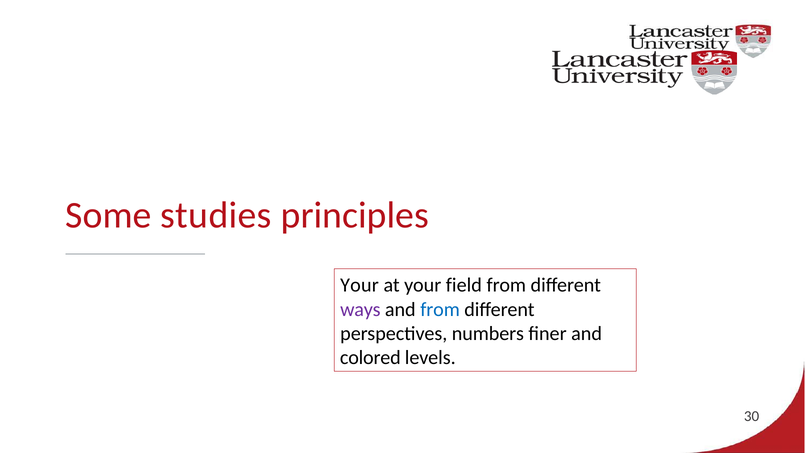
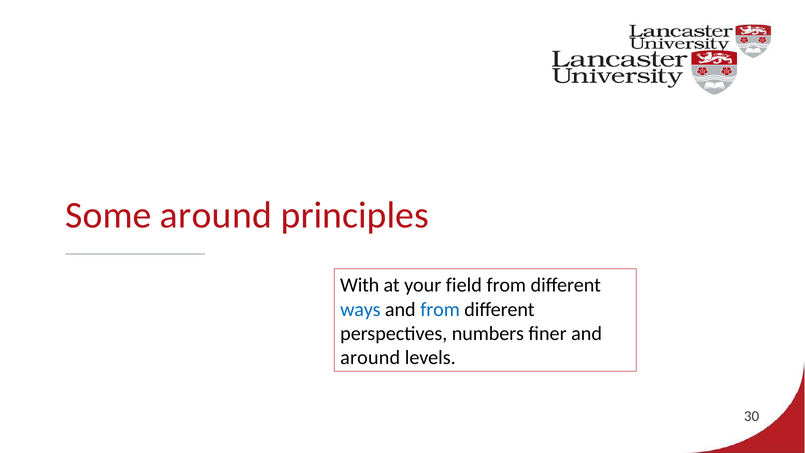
Some studies: studies -> around
Your at (359, 285): Your -> With
ways colour: purple -> blue
colored at (370, 358): colored -> around
